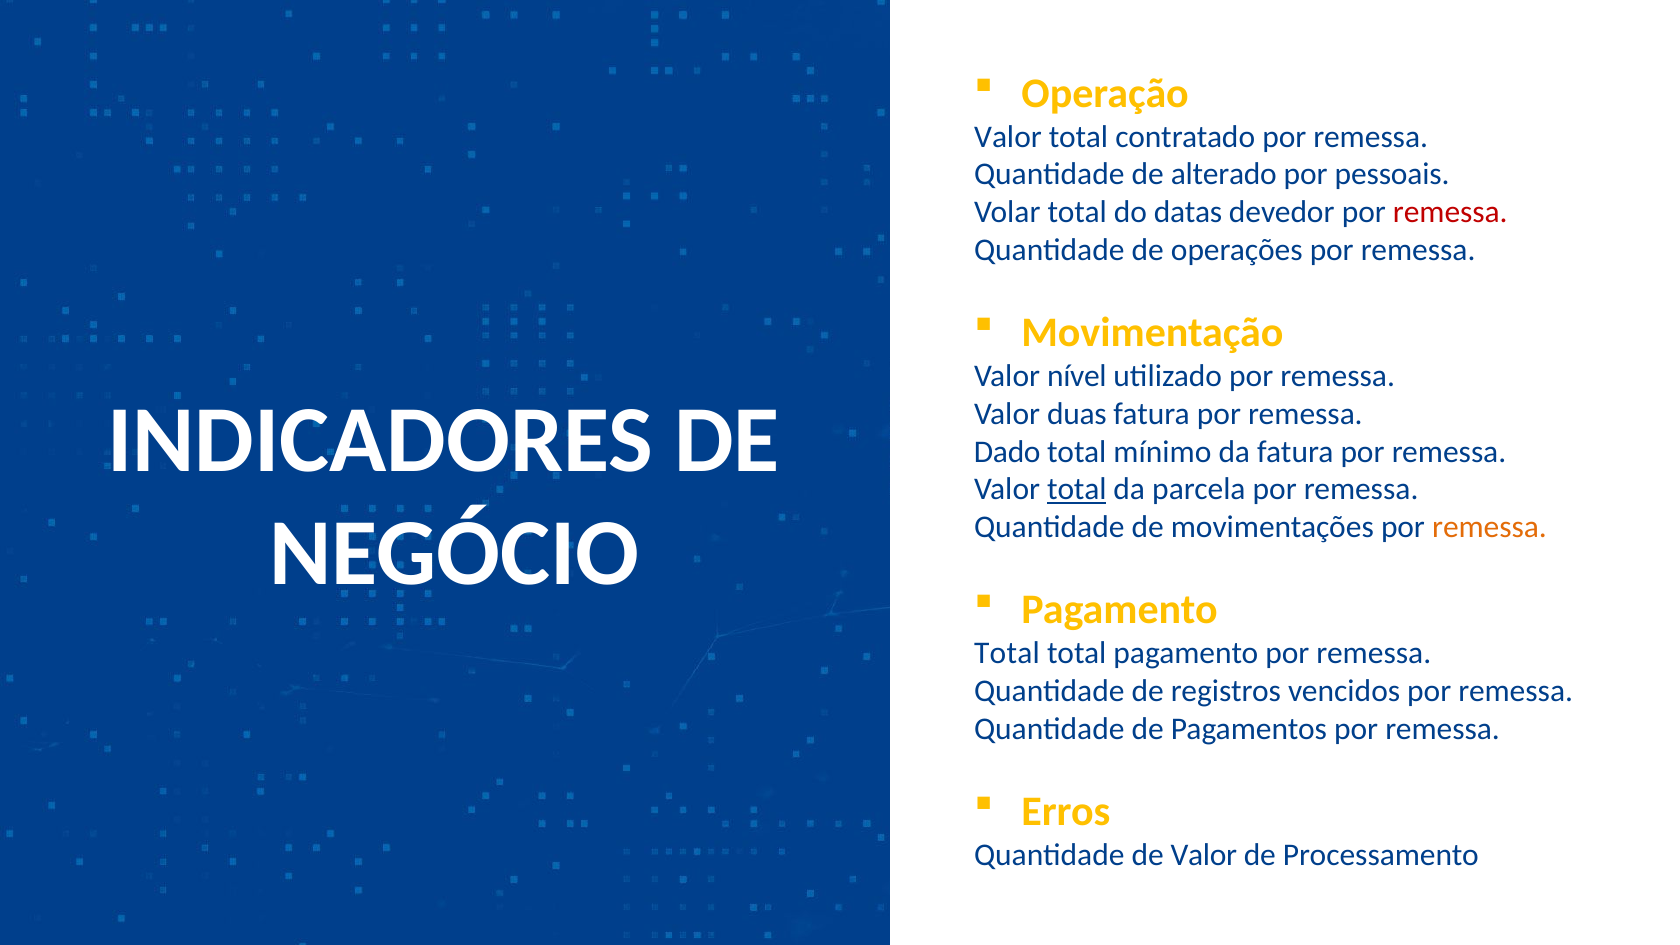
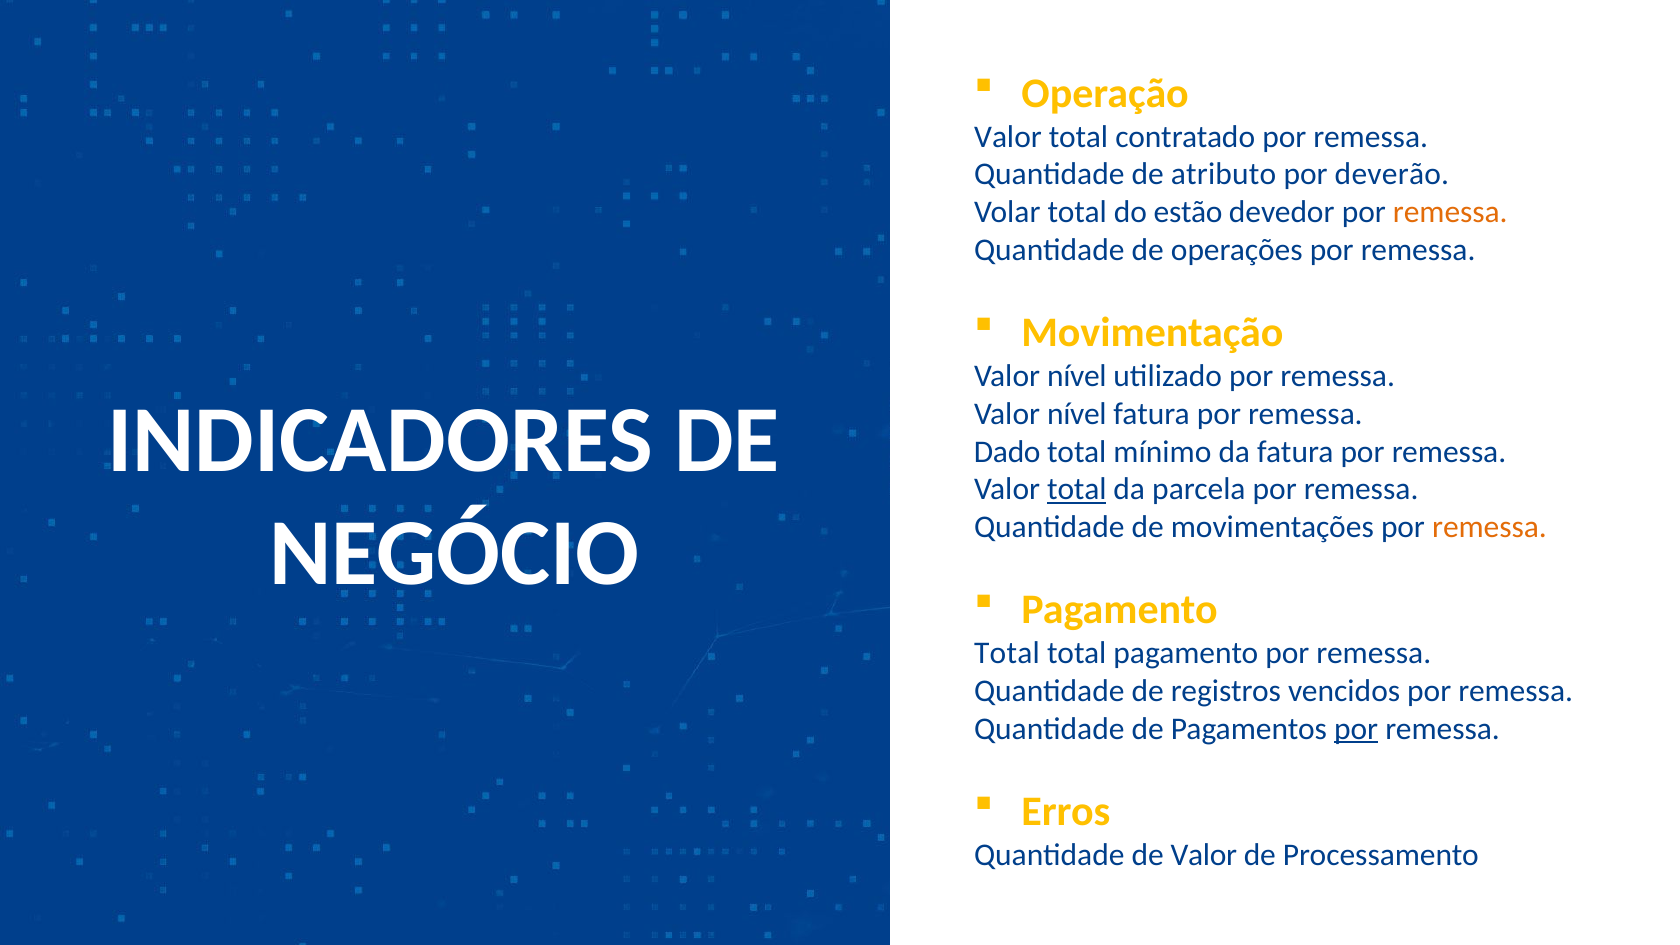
alterado: alterado -> atributo
pessoais: pessoais -> deverão
datas: datas -> estão
remessa at (1450, 212) colour: red -> orange
duas at (1077, 414): duas -> nível
por at (1356, 729) underline: none -> present
